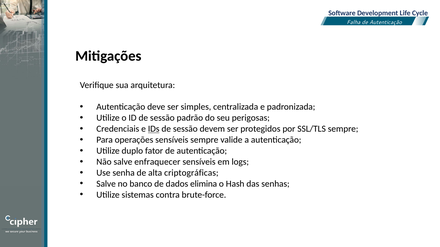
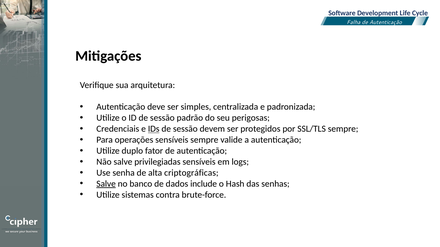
enfraquecer: enfraquecer -> privilegiadas
Salve at (106, 184) underline: none -> present
elimina: elimina -> include
